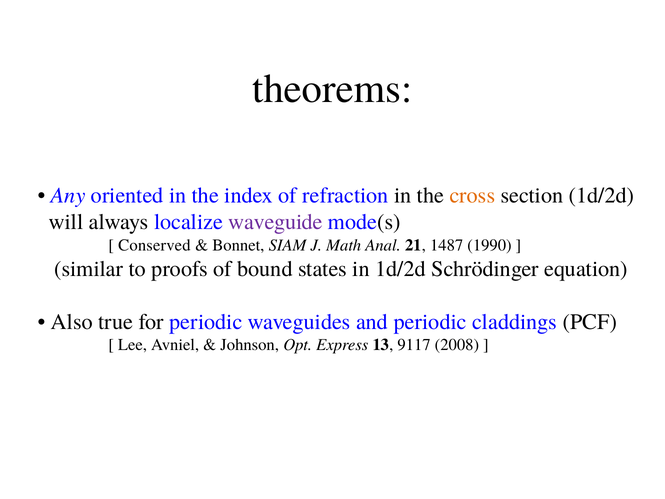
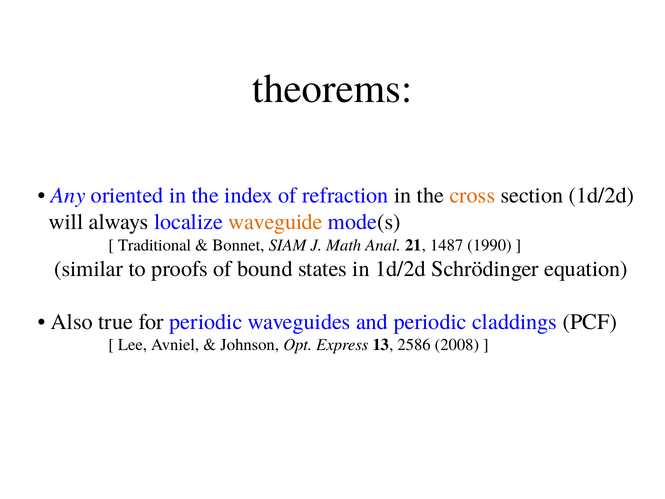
waveguide colour: purple -> orange
Conserved: Conserved -> Traditional
9117: 9117 -> 2586
